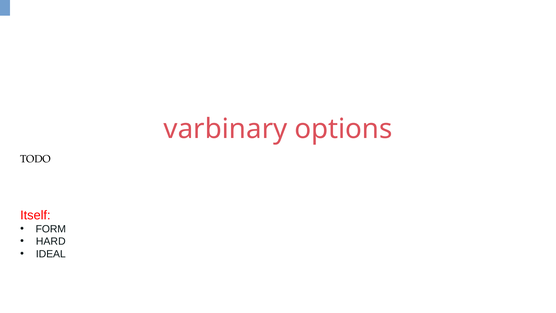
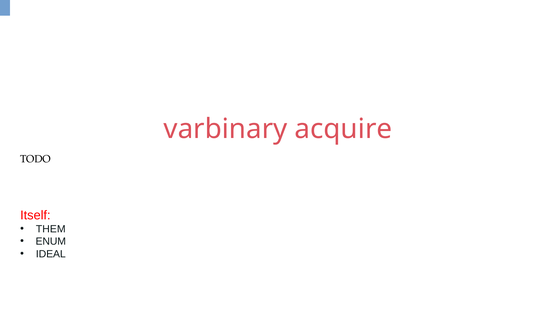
options: options -> acquire
FORM: FORM -> THEM
HARD: HARD -> ENUM
